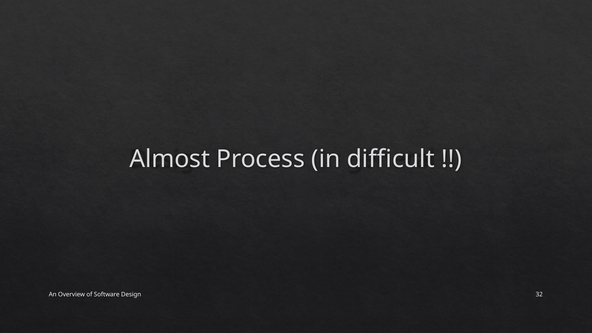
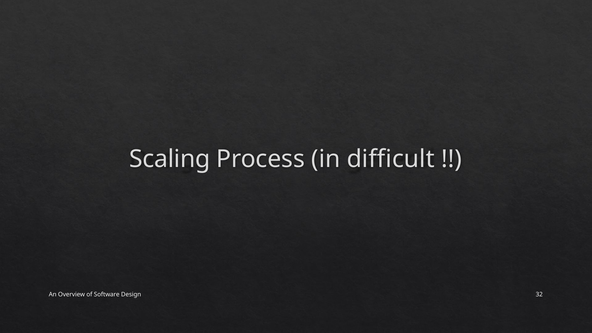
Almost: Almost -> Scaling
